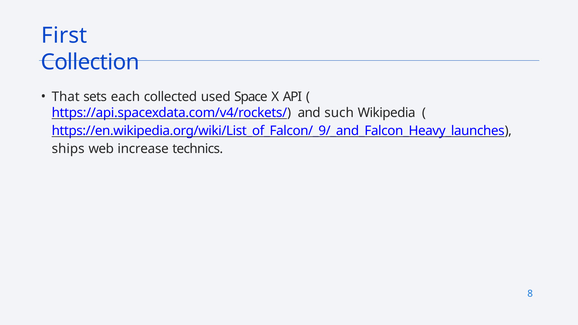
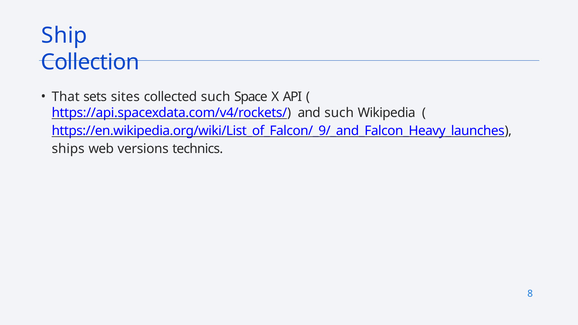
First: First -> Ship
each: each -> sites
collected used: used -> such
increase: increase -> versions
